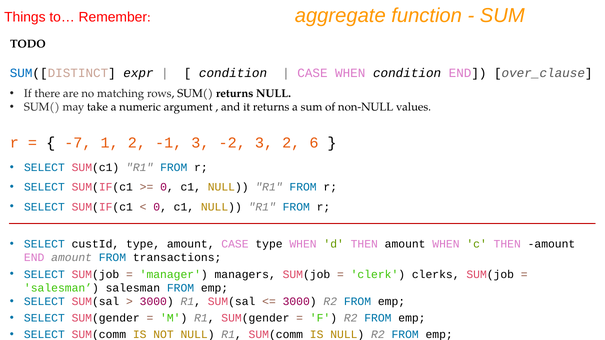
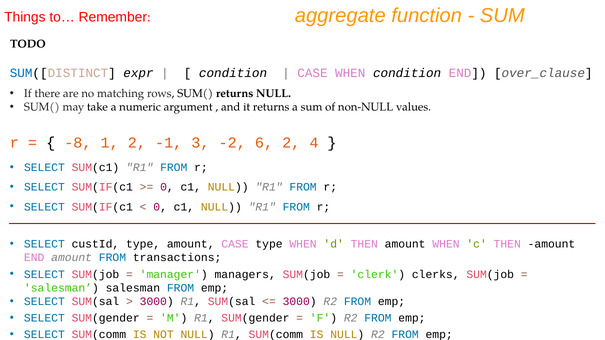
-7: -7 -> -8
-2 3: 3 -> 6
6: 6 -> 4
